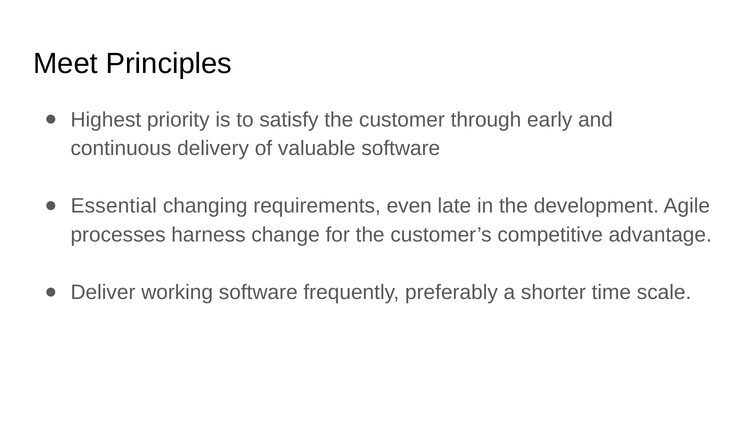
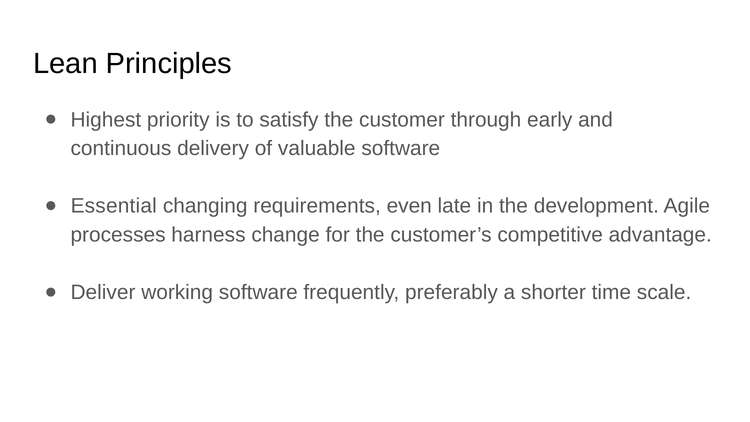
Meet: Meet -> Lean
